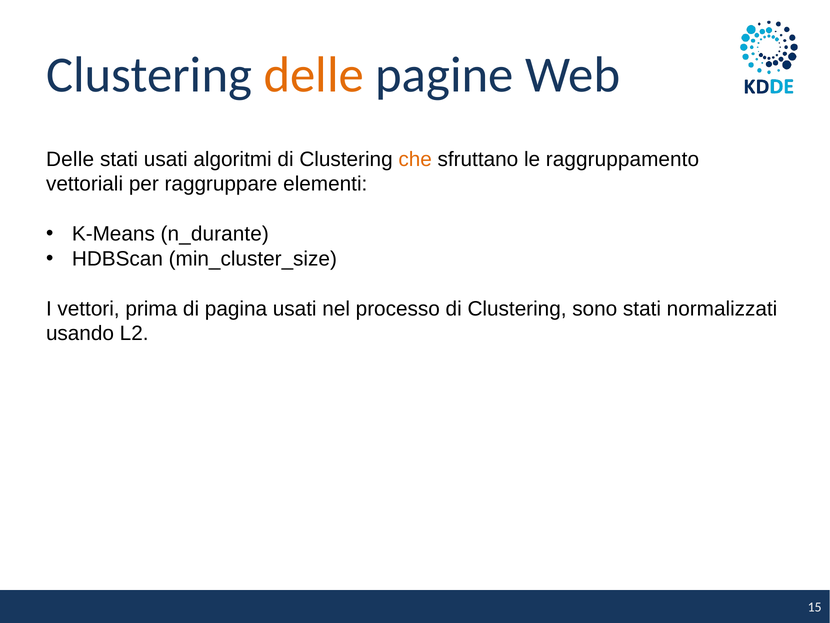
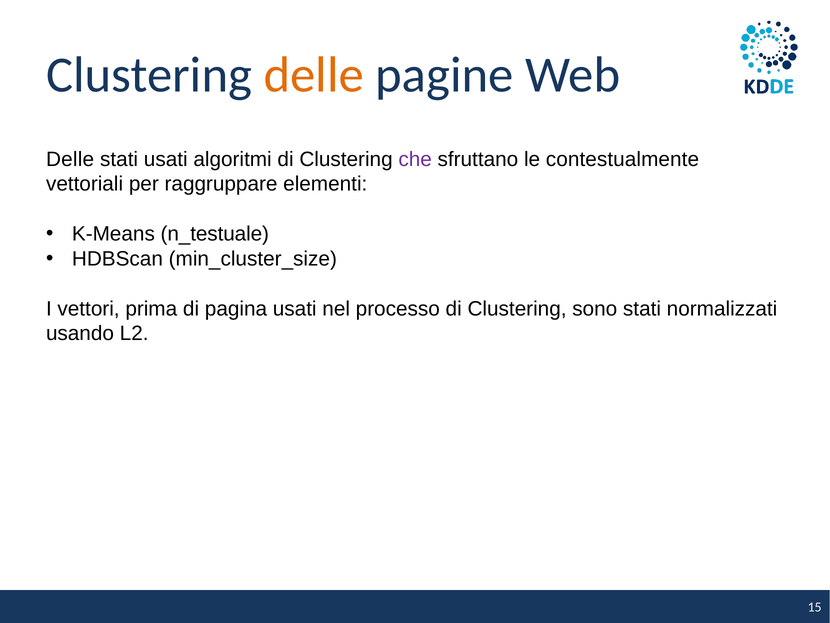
che colour: orange -> purple
raggruppamento: raggruppamento -> contestualmente
n_durante: n_durante -> n_testuale
